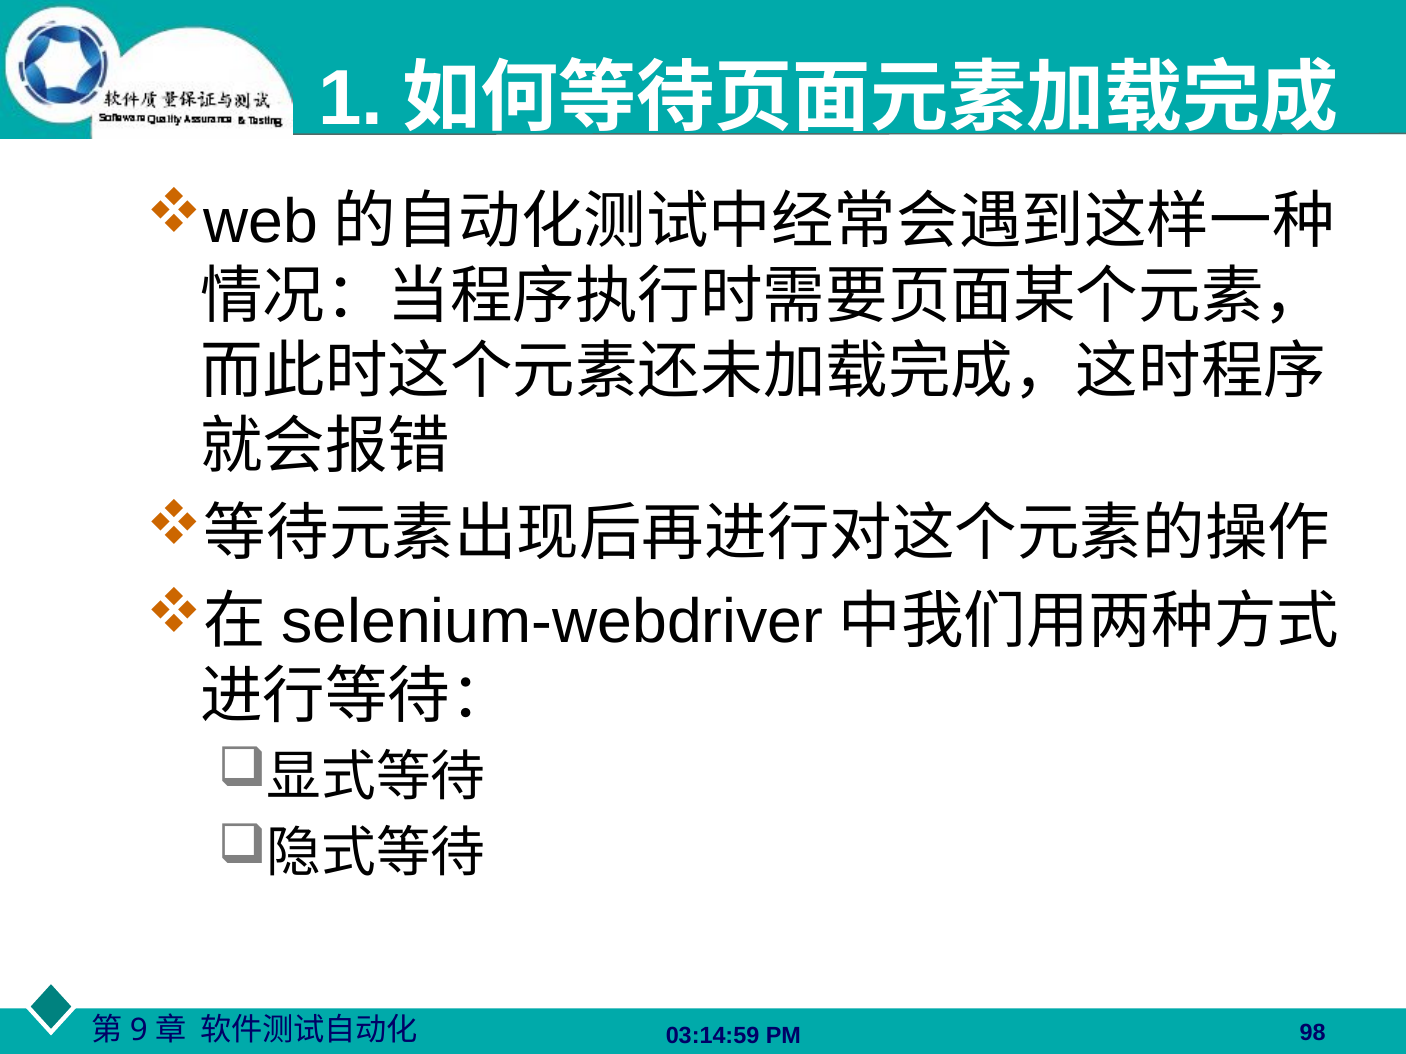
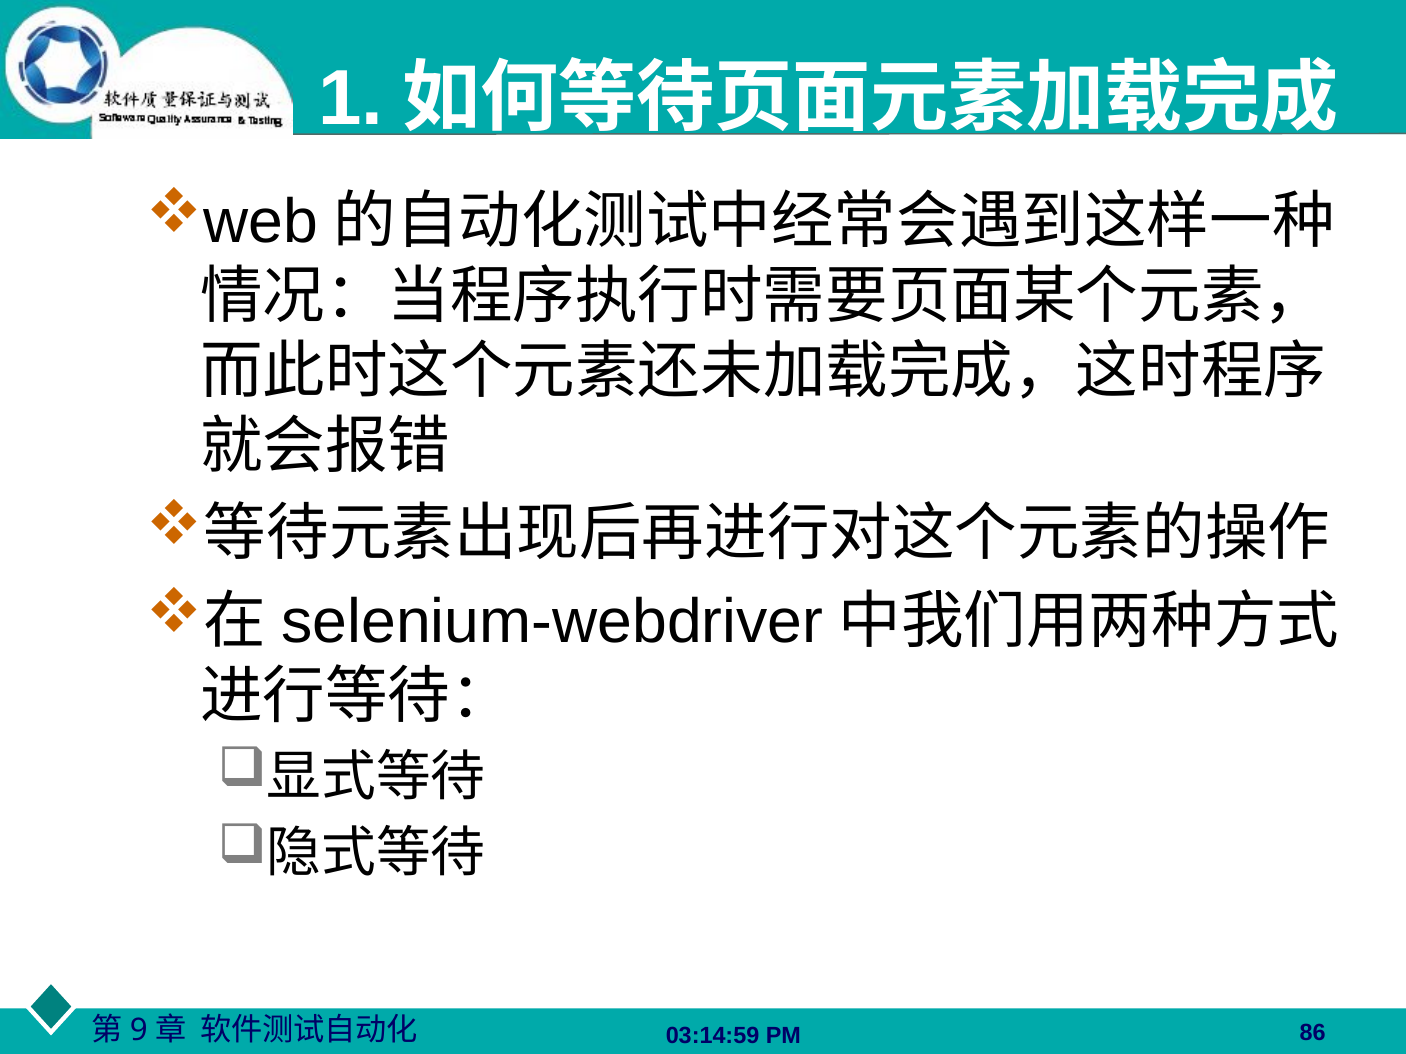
98: 98 -> 86
